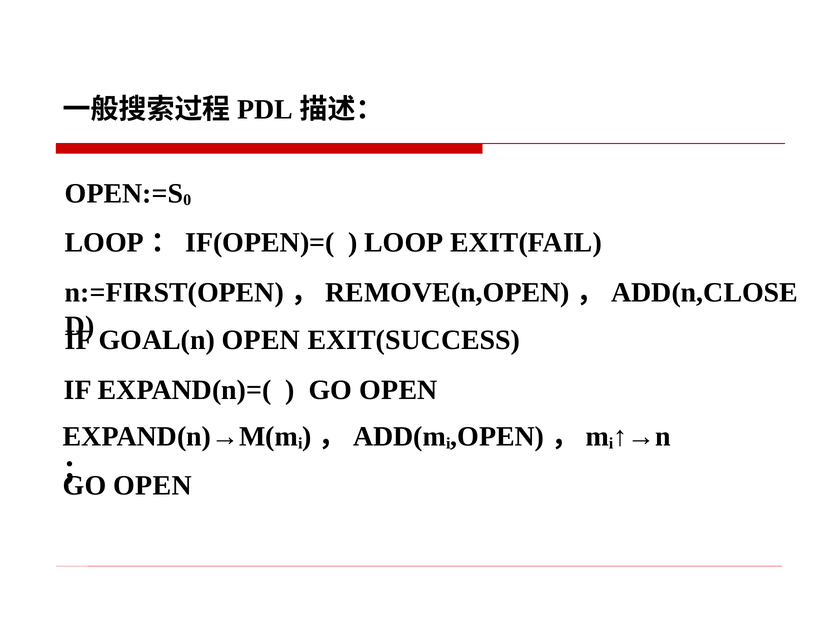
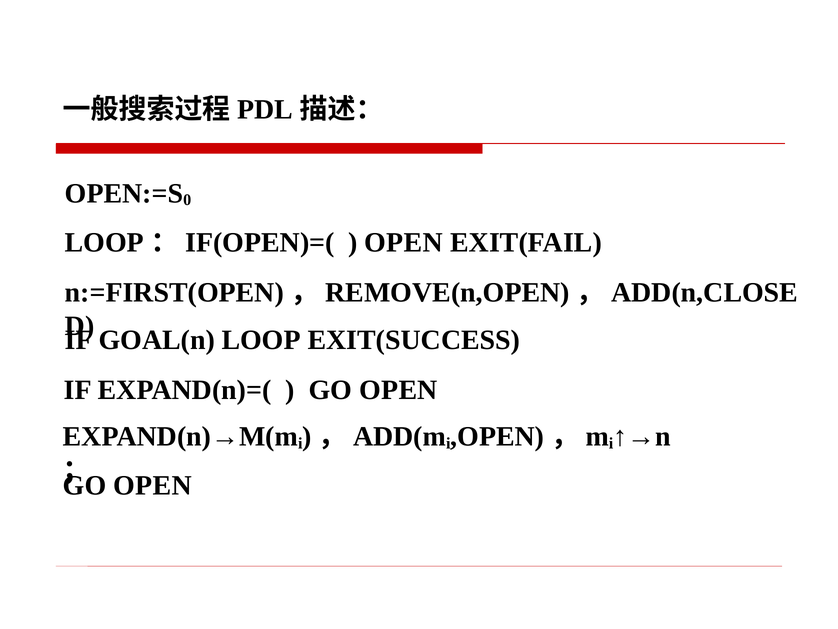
LOOP at (404, 242): LOOP -> OPEN
GOAL(n OPEN: OPEN -> LOOP
